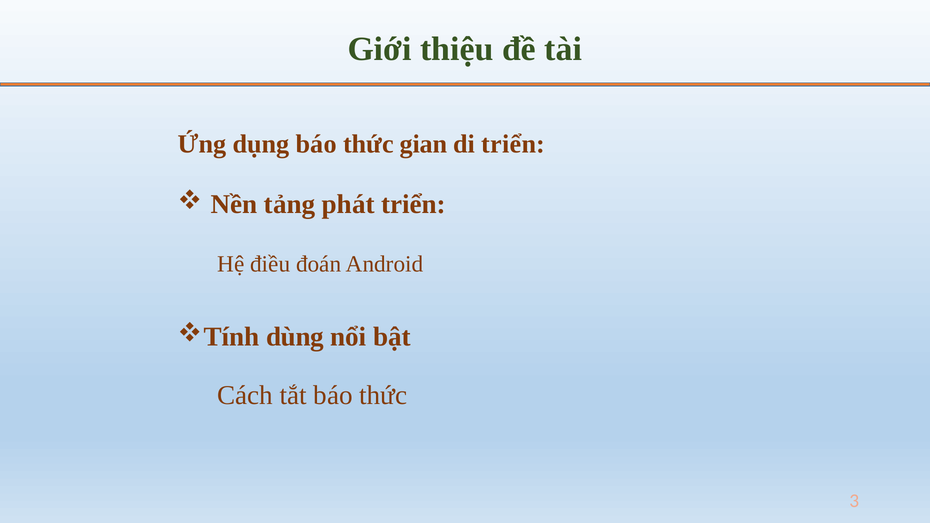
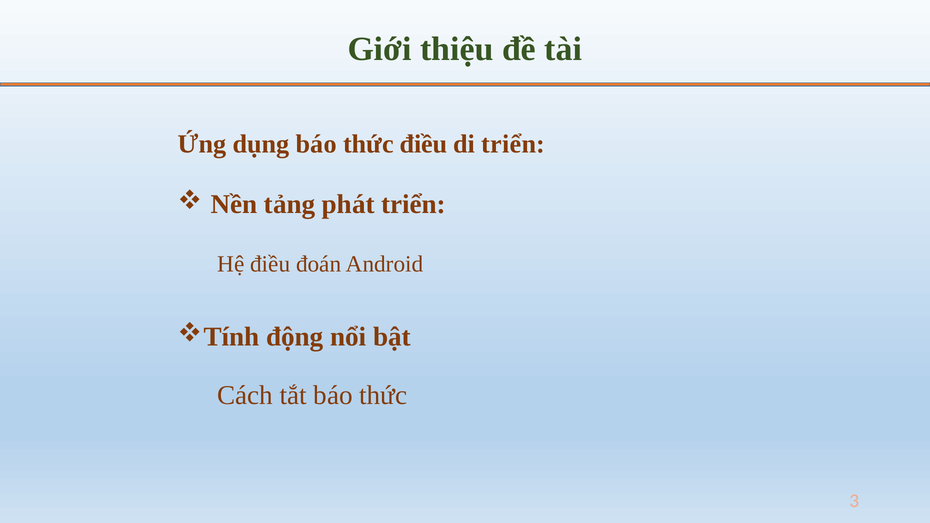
thức gian: gian -> điều
dùng: dùng -> động
